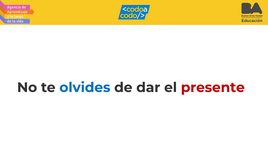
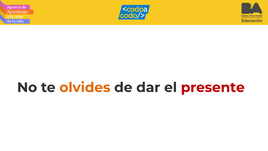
olvides colour: blue -> orange
